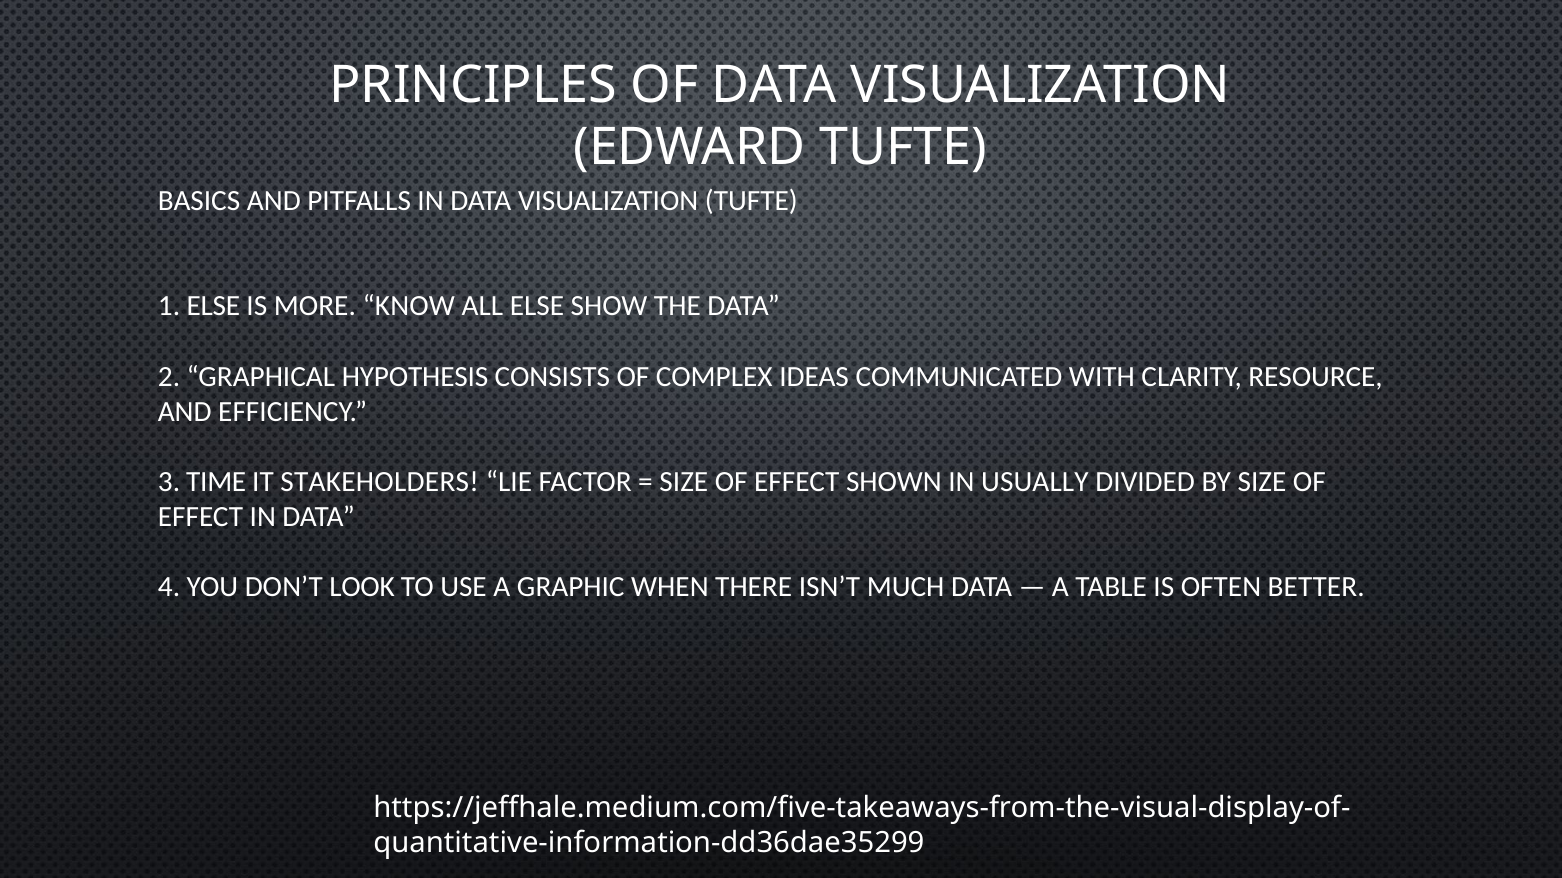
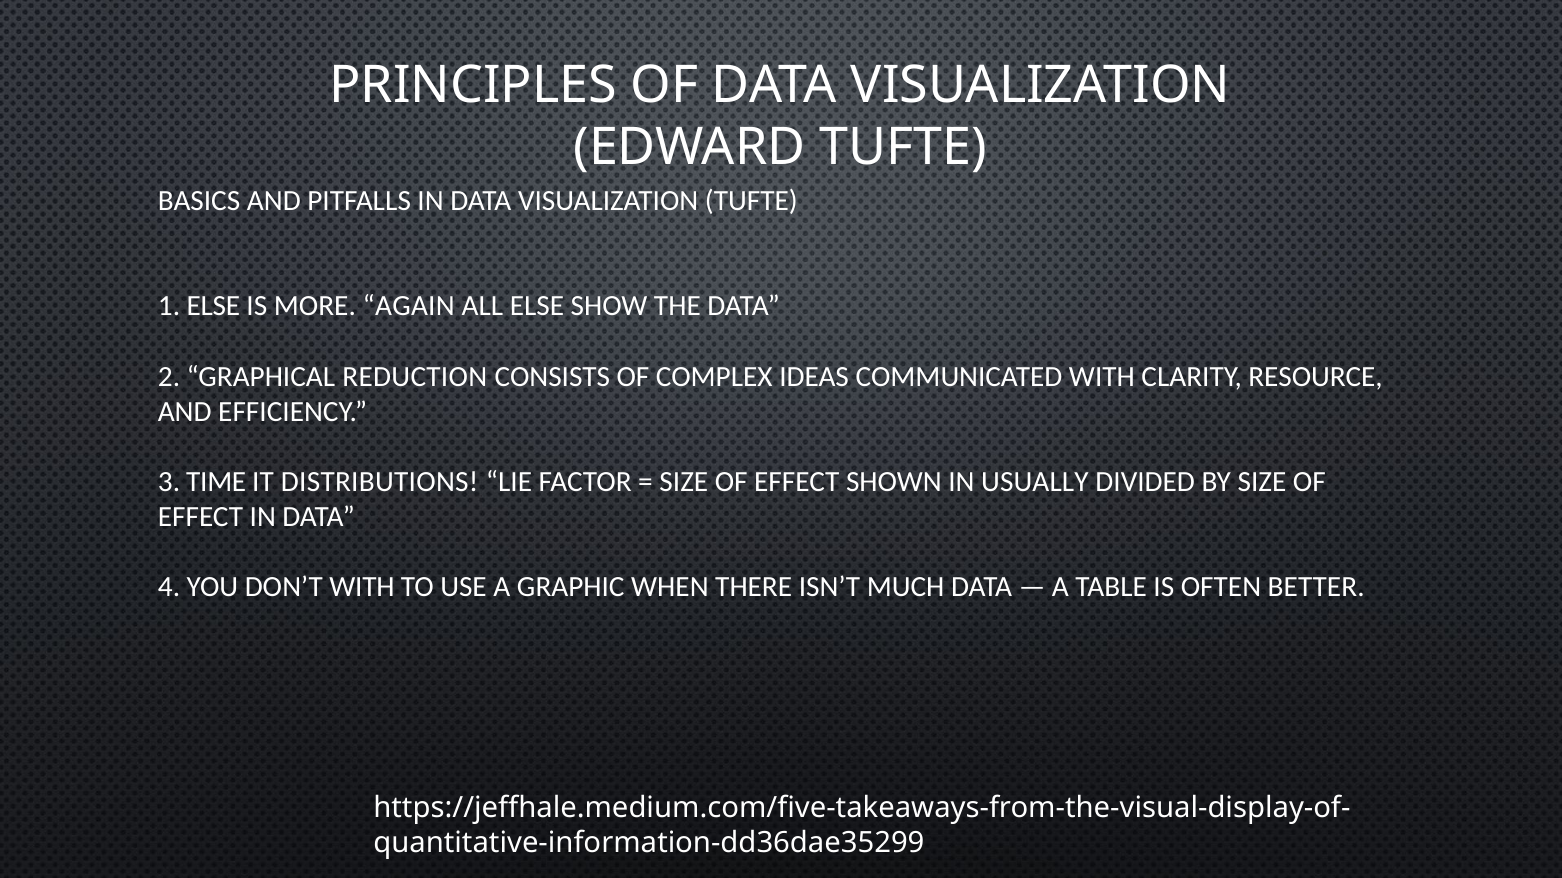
KNOW: KNOW -> AGAIN
HYPOTHESIS: HYPOTHESIS -> REDUCTION
STAKEHOLDERS: STAKEHOLDERS -> DISTRIBUTIONS
DON’T LOOK: LOOK -> WITH
